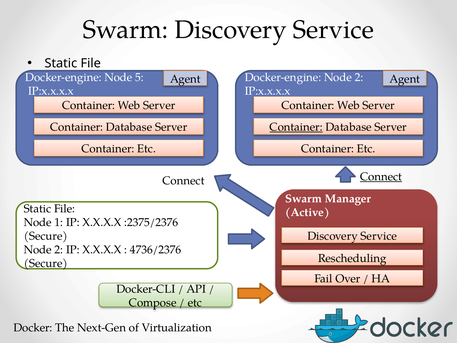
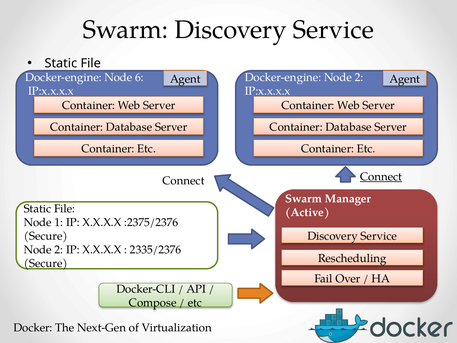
5: 5 -> 6
Container at (296, 127) underline: present -> none
4736/2376: 4736/2376 -> 2335/2376
